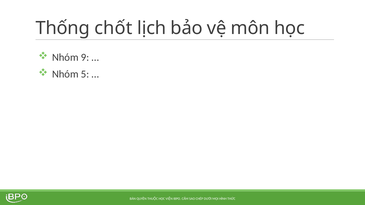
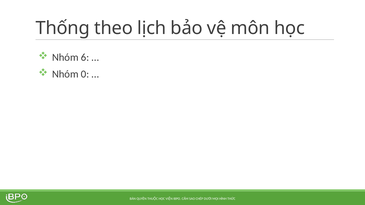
chốt: chốt -> theo
9: 9 -> 6
5: 5 -> 0
